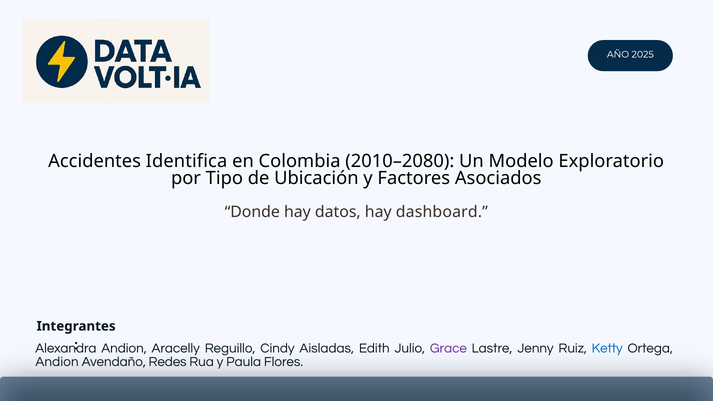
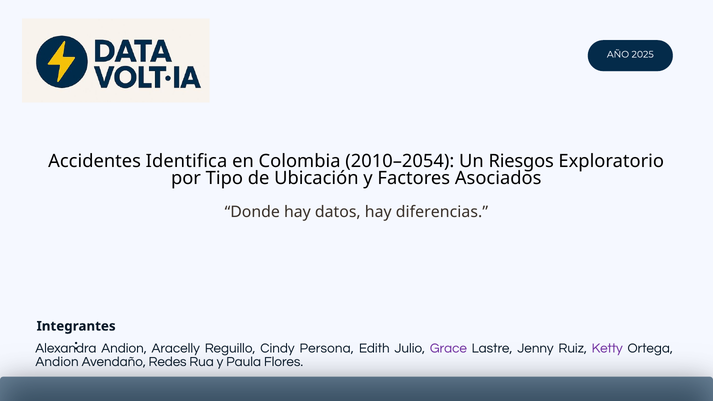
2010–2080: 2010–2080 -> 2010–2054
Modelo: Modelo -> Riesgos
dashboard: dashboard -> diferencias
Aisladas: Aisladas -> Persona
Ketty colour: blue -> purple
